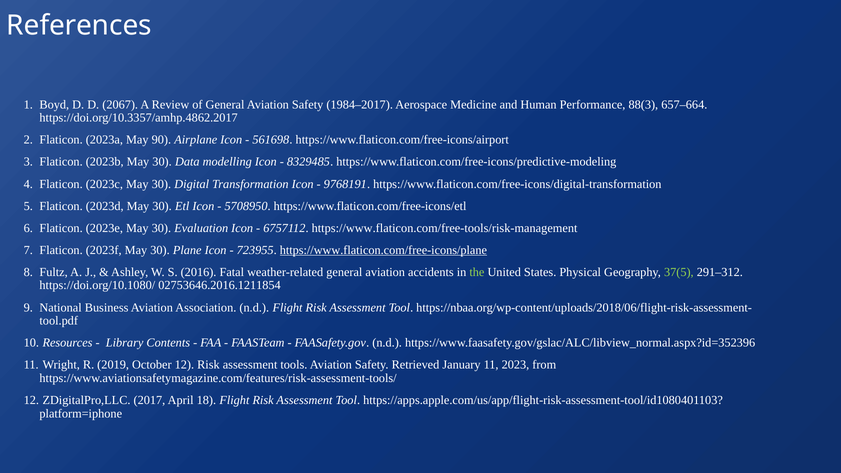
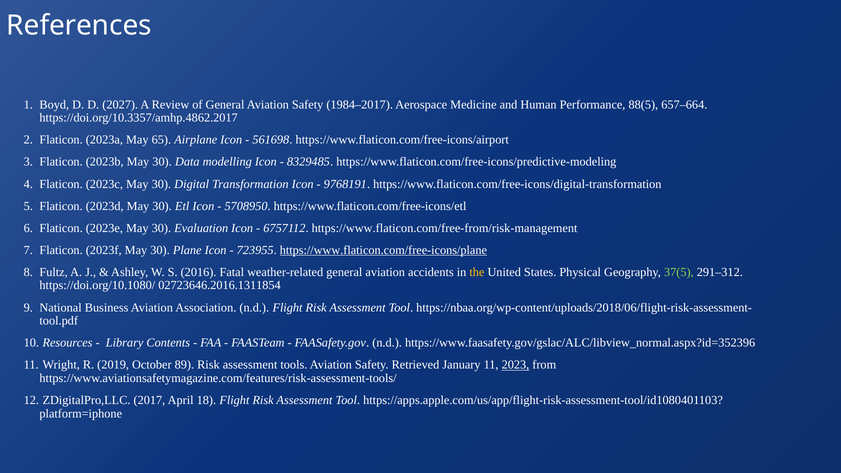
2067: 2067 -> 2027
88(3: 88(3 -> 88(5
90: 90 -> 65
https://www.flaticon.com/free-tools/risk-management: https://www.flaticon.com/free-tools/risk-management -> https://www.flaticon.com/free-from/risk-management
the colour: light green -> yellow
02753646.2016.1211854: 02753646.2016.1211854 -> 02723646.2016.1311854
October 12: 12 -> 89
2023 underline: none -> present
